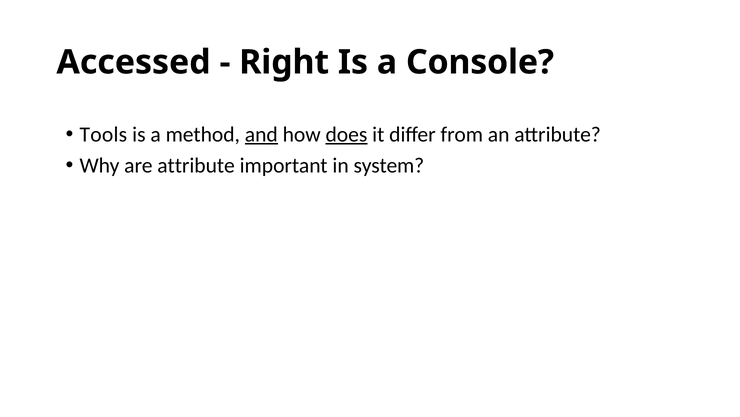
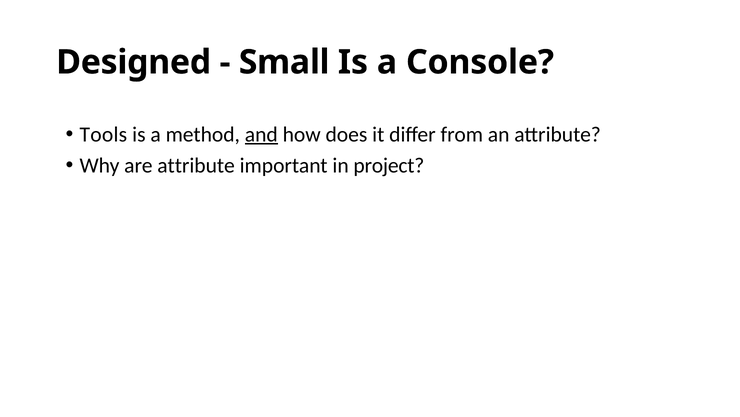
Accessed: Accessed -> Designed
Right: Right -> Small
does underline: present -> none
system: system -> project
